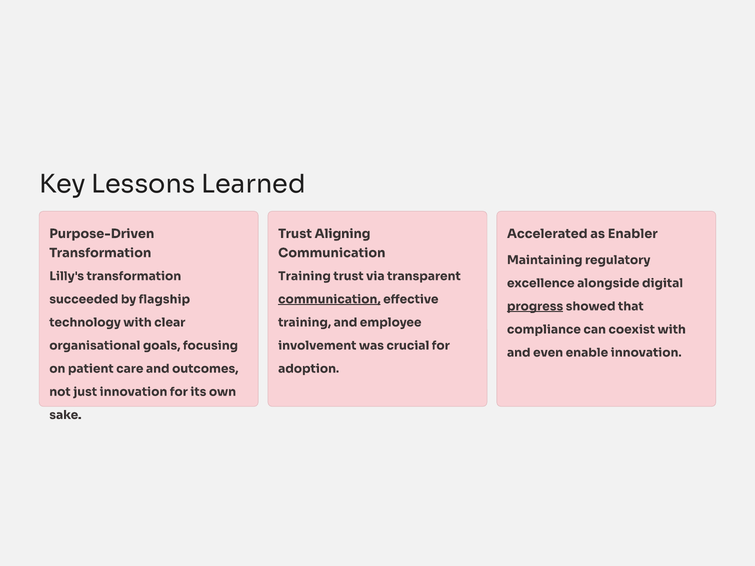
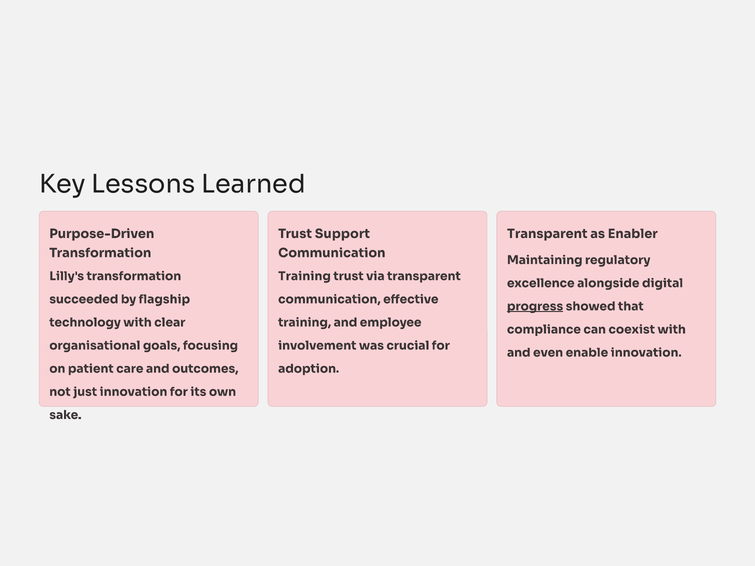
Aligning: Aligning -> Support
Accelerated at (547, 234): Accelerated -> Transparent
communication at (329, 299) underline: present -> none
